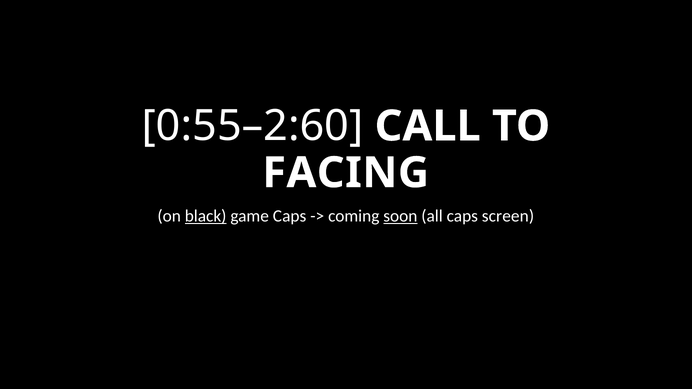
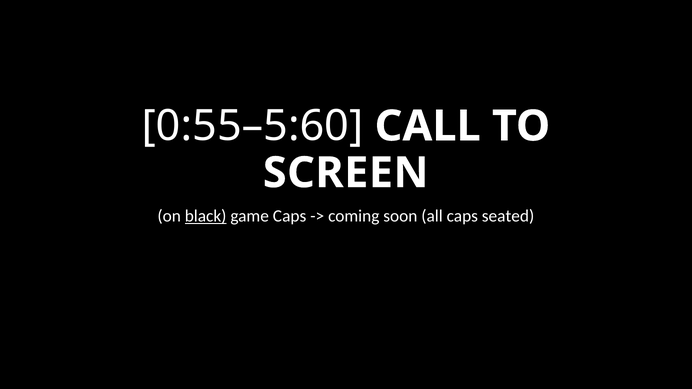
0:55–2:60: 0:55–2:60 -> 0:55–5:60
FACING: FACING -> SCREEN
soon underline: present -> none
screen: screen -> seated
